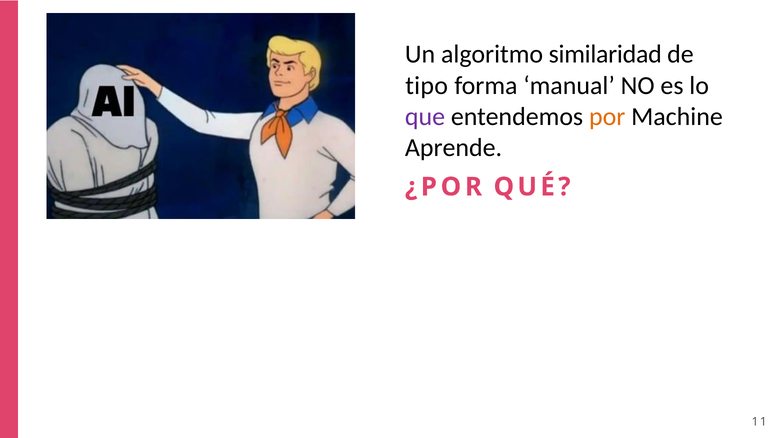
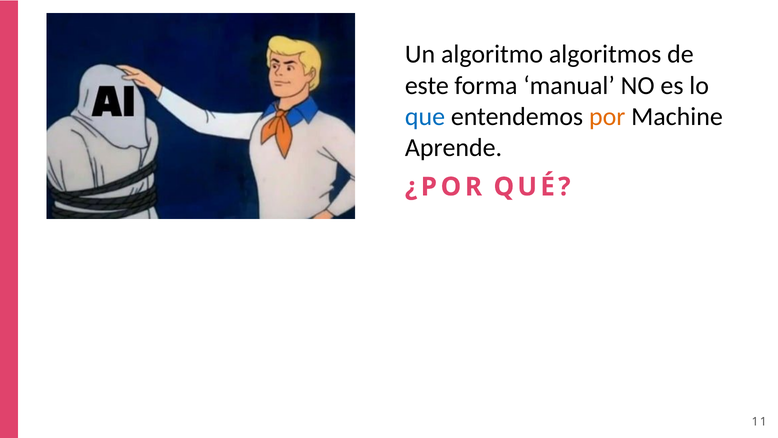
similaridad: similaridad -> algoritmos
tipo: tipo -> este
que colour: purple -> blue
